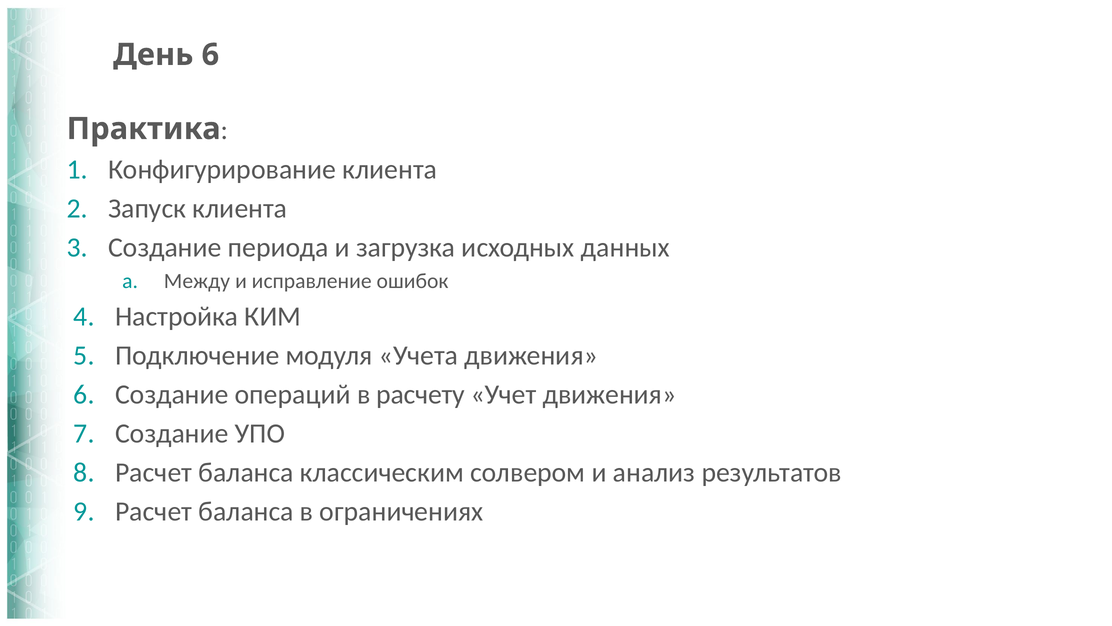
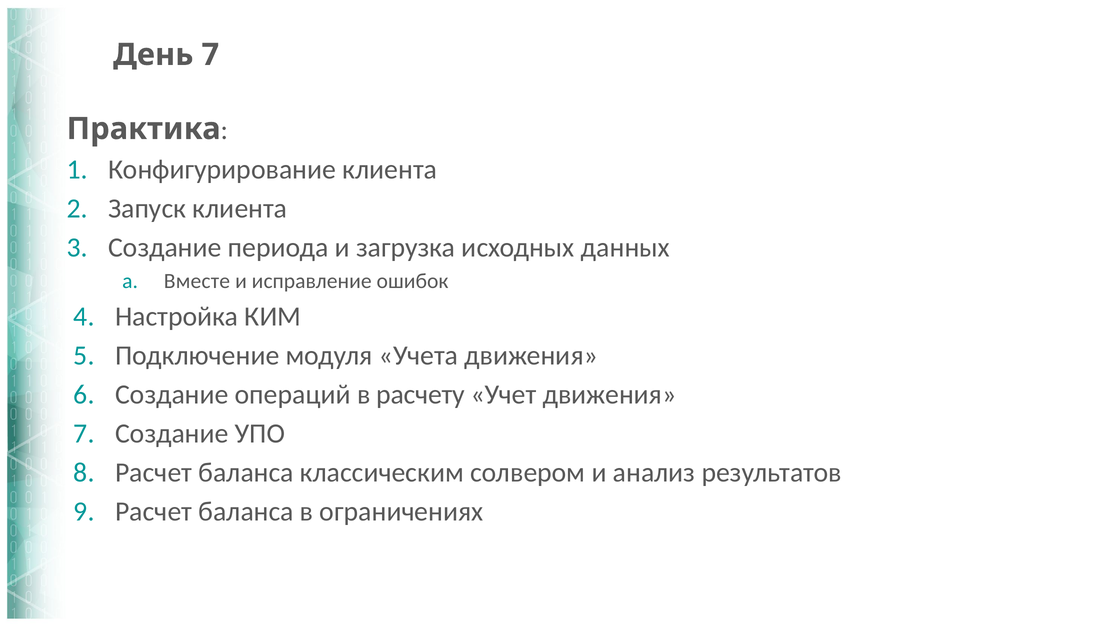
День 6: 6 -> 7
Между: Между -> Вместе
